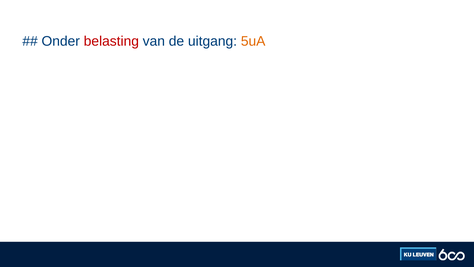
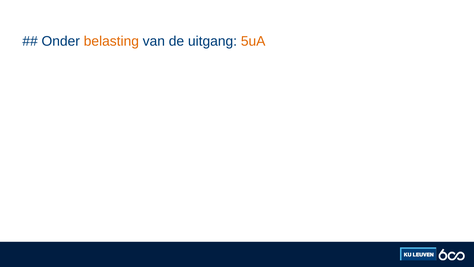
belasting colour: red -> orange
